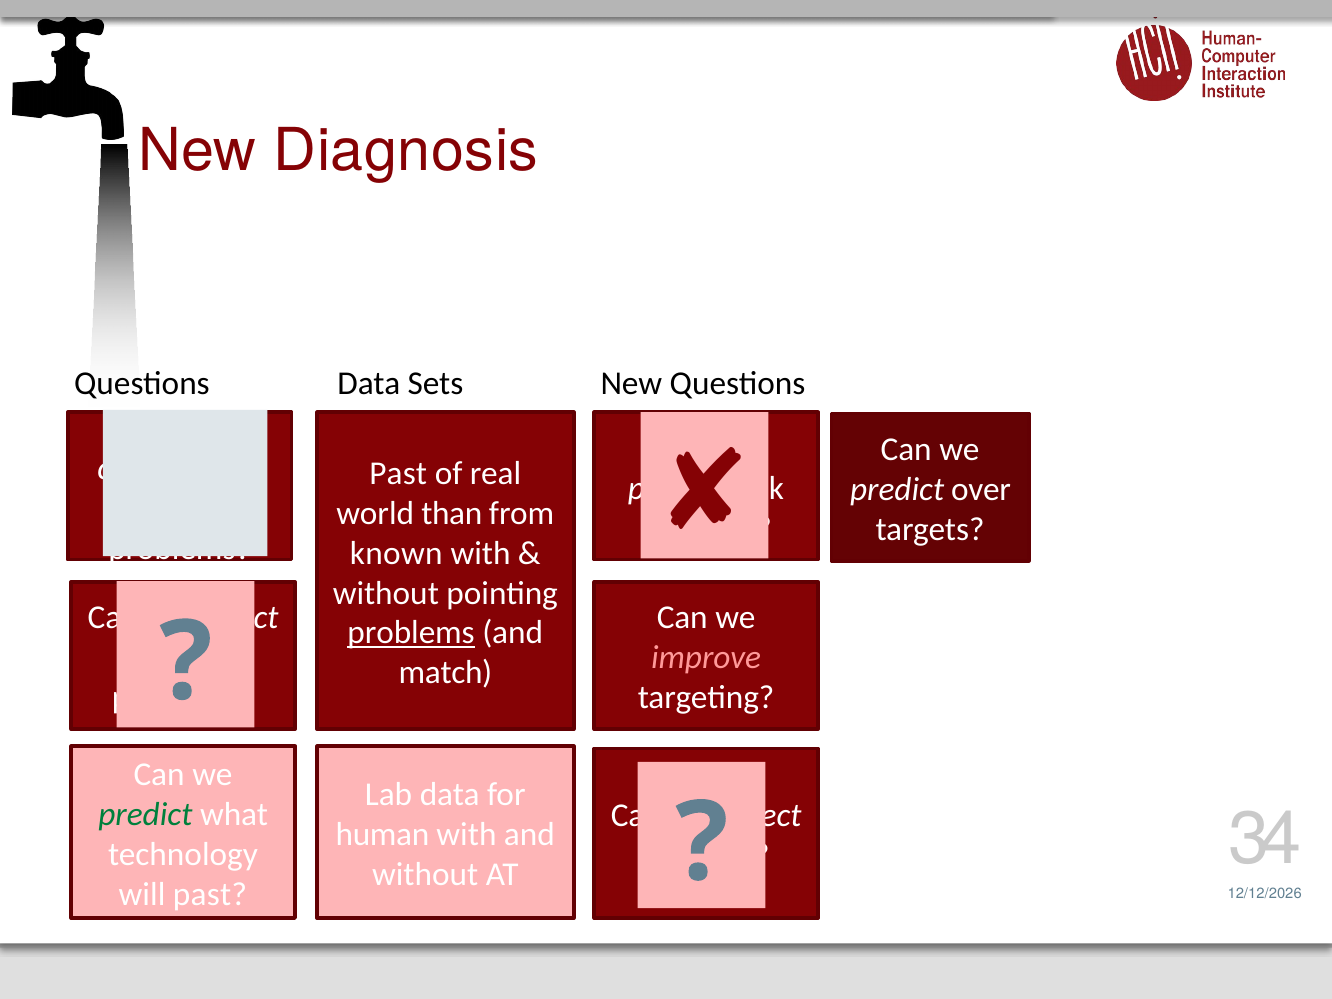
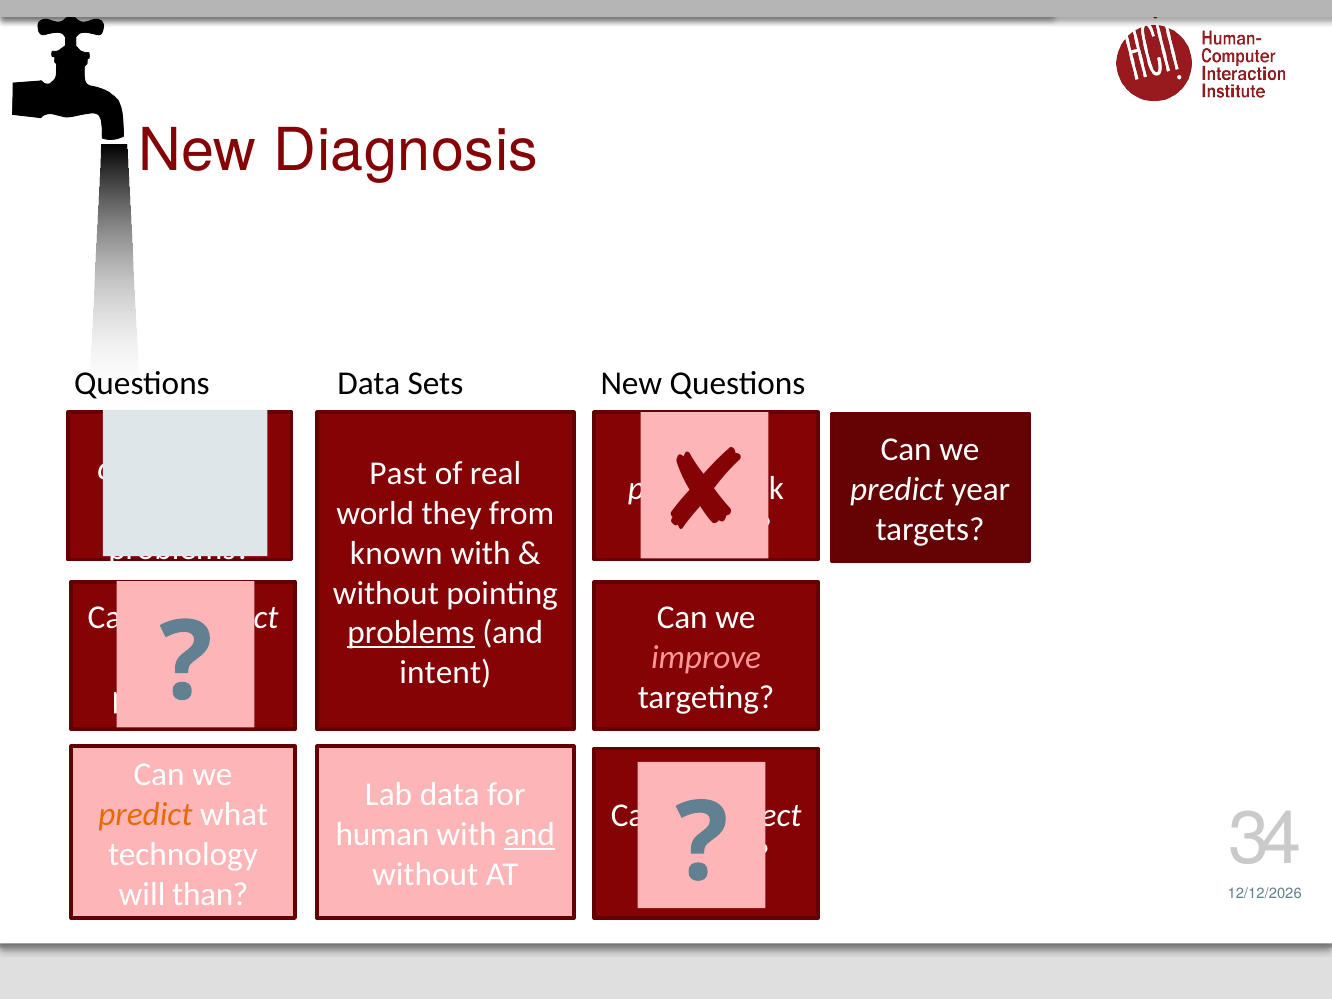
over: over -> year
than: than -> they
match: match -> intent
predict at (145, 814) colour: green -> orange
and at (529, 834) underline: none -> present
will past: past -> than
